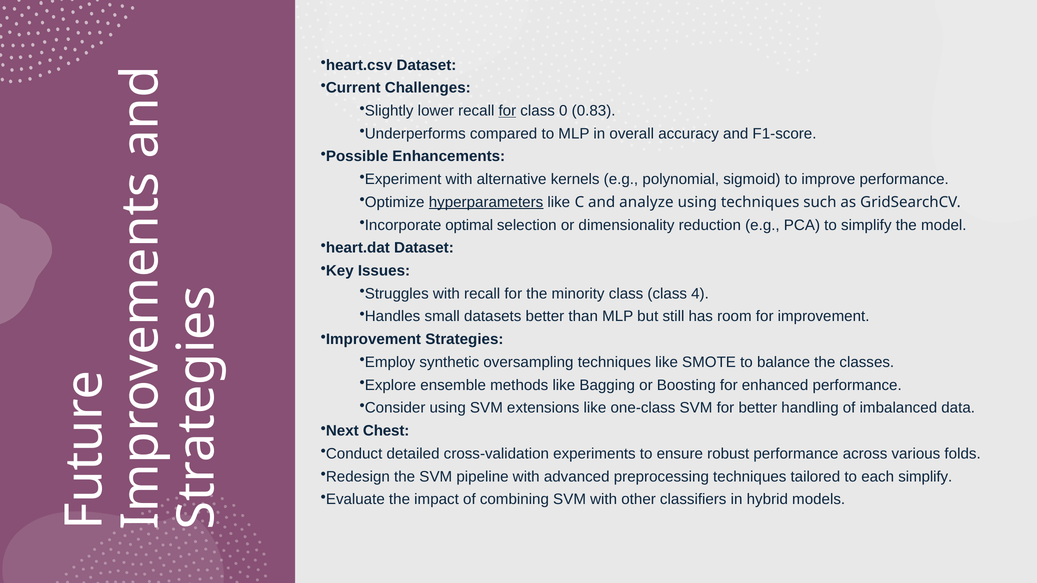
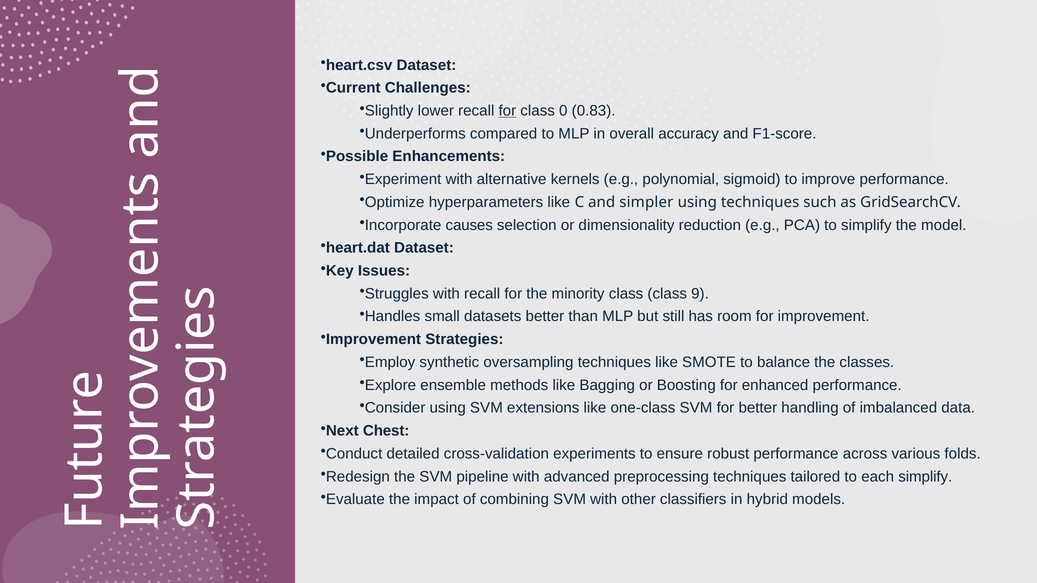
hyperparameters underline: present -> none
analyze: analyze -> simpler
optimal: optimal -> causes
4: 4 -> 9
